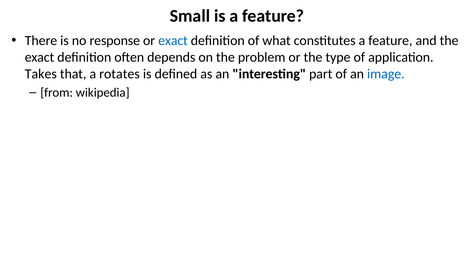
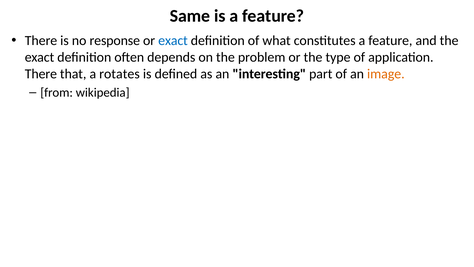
Small: Small -> Same
Takes at (41, 74): Takes -> There
image colour: blue -> orange
